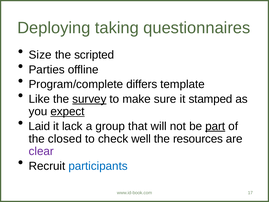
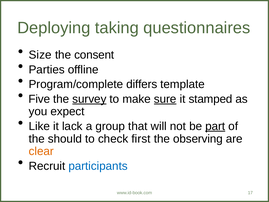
scripted: scripted -> consent
Like: Like -> Five
sure underline: none -> present
expect underline: present -> none
Laid: Laid -> Like
closed: closed -> should
well: well -> first
resources: resources -> observing
clear colour: purple -> orange
